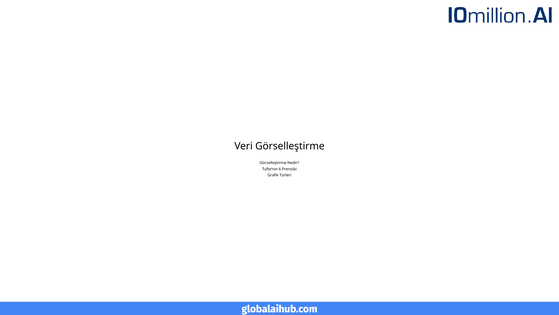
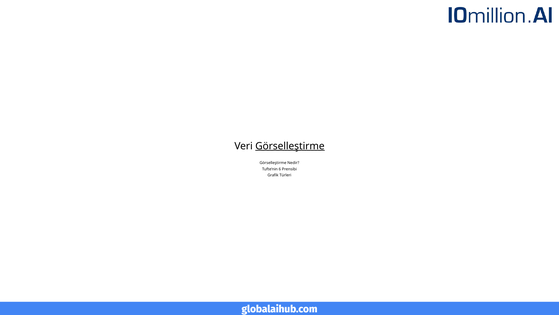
Görselleştirme at (290, 146) underline: none -> present
